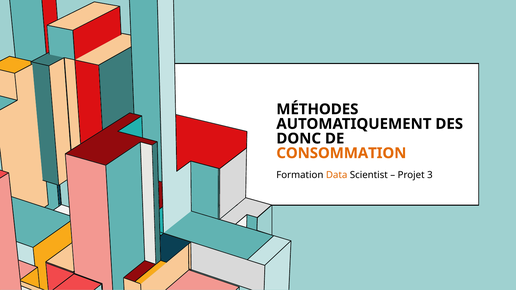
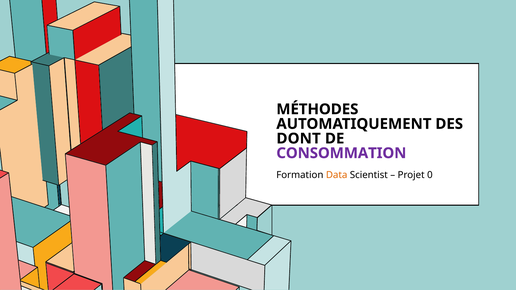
DONC: DONC -> DONT
CONSOMMATION colour: orange -> purple
3: 3 -> 0
